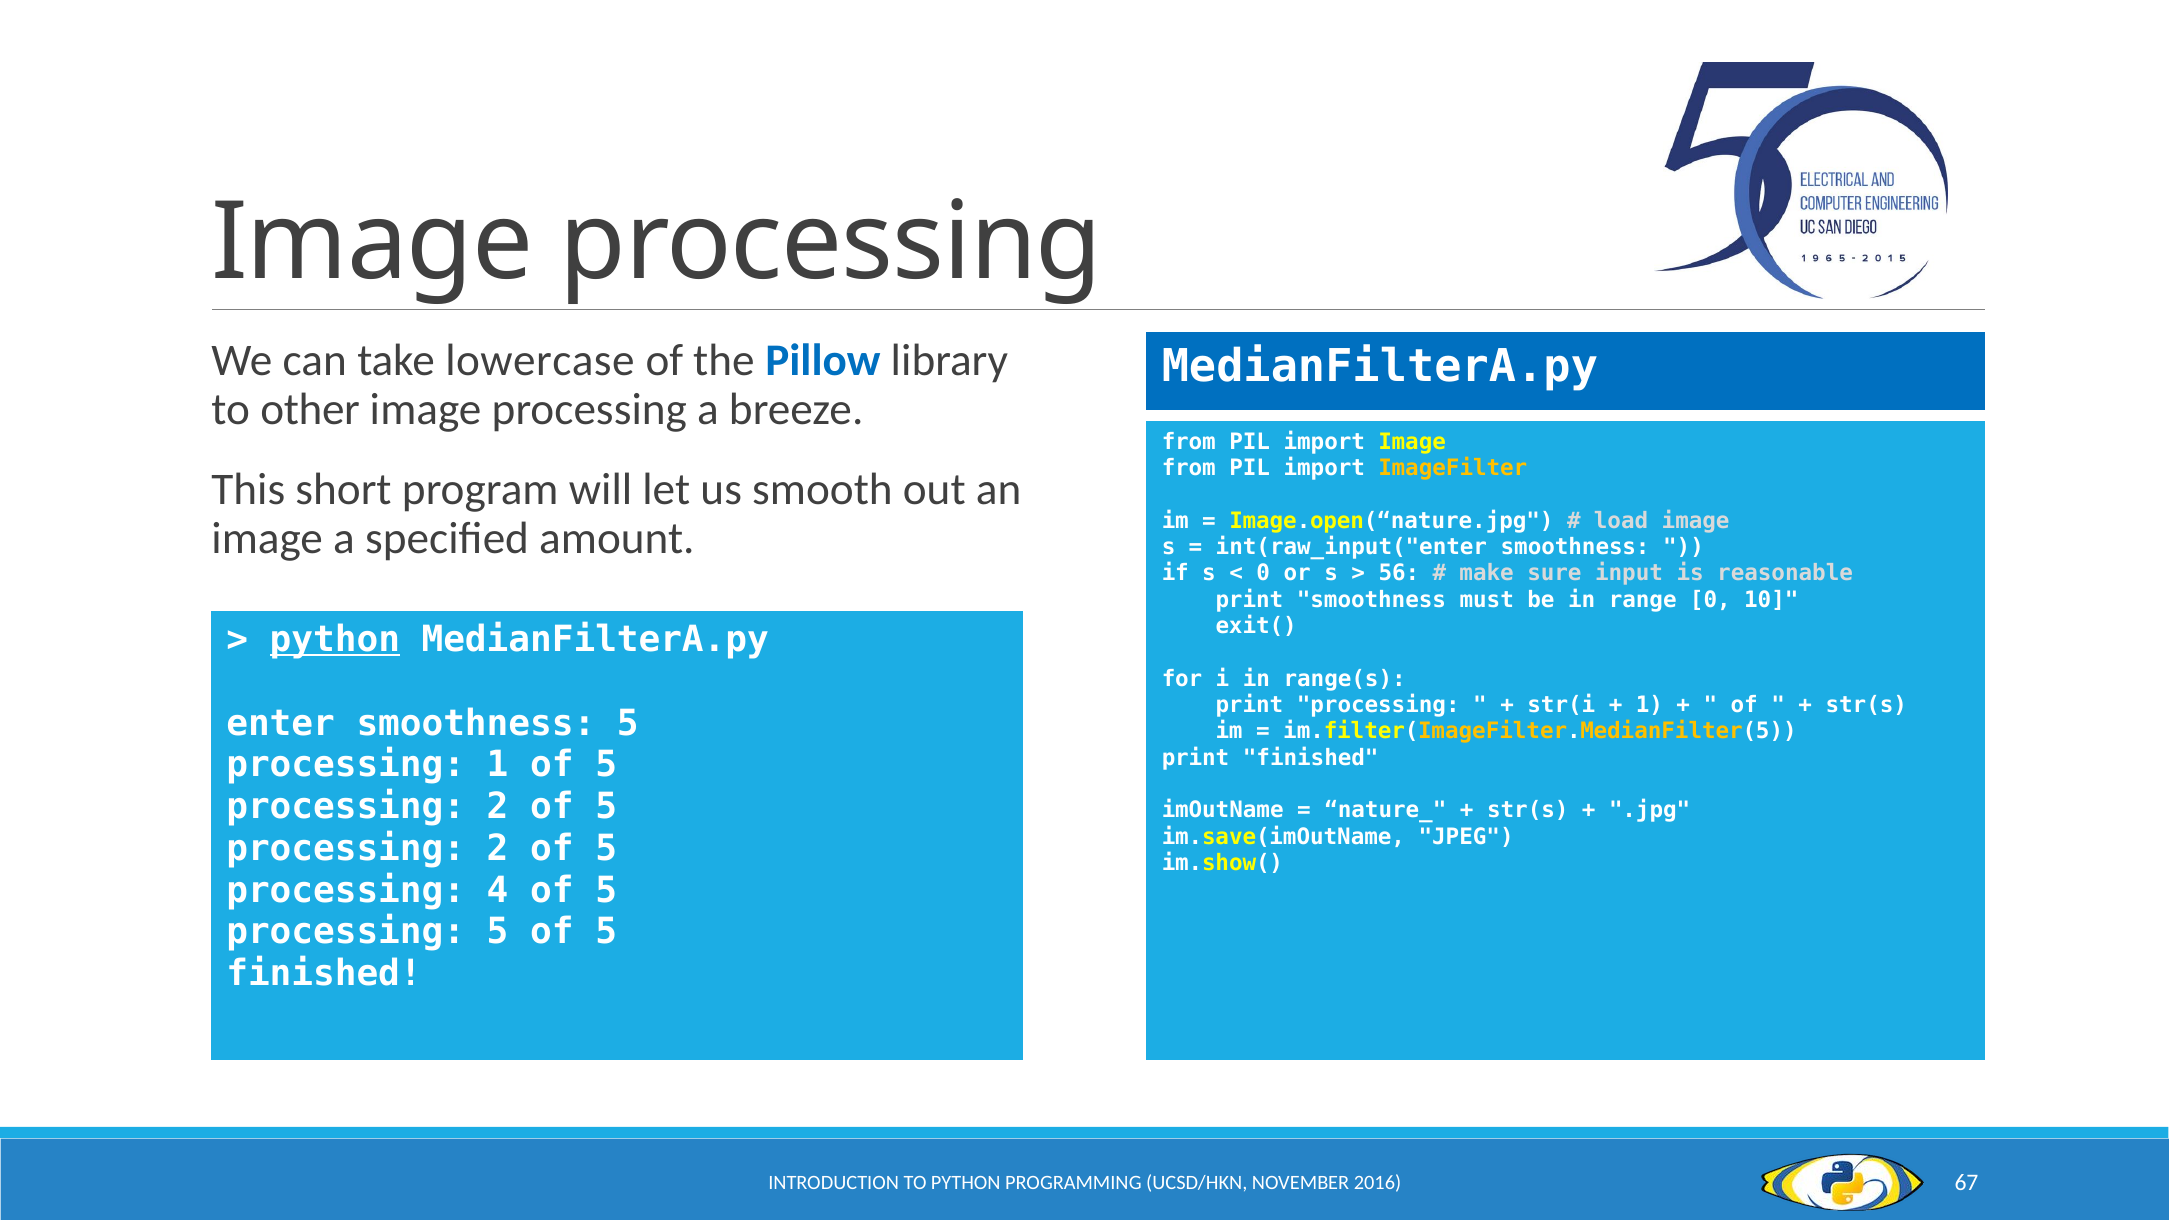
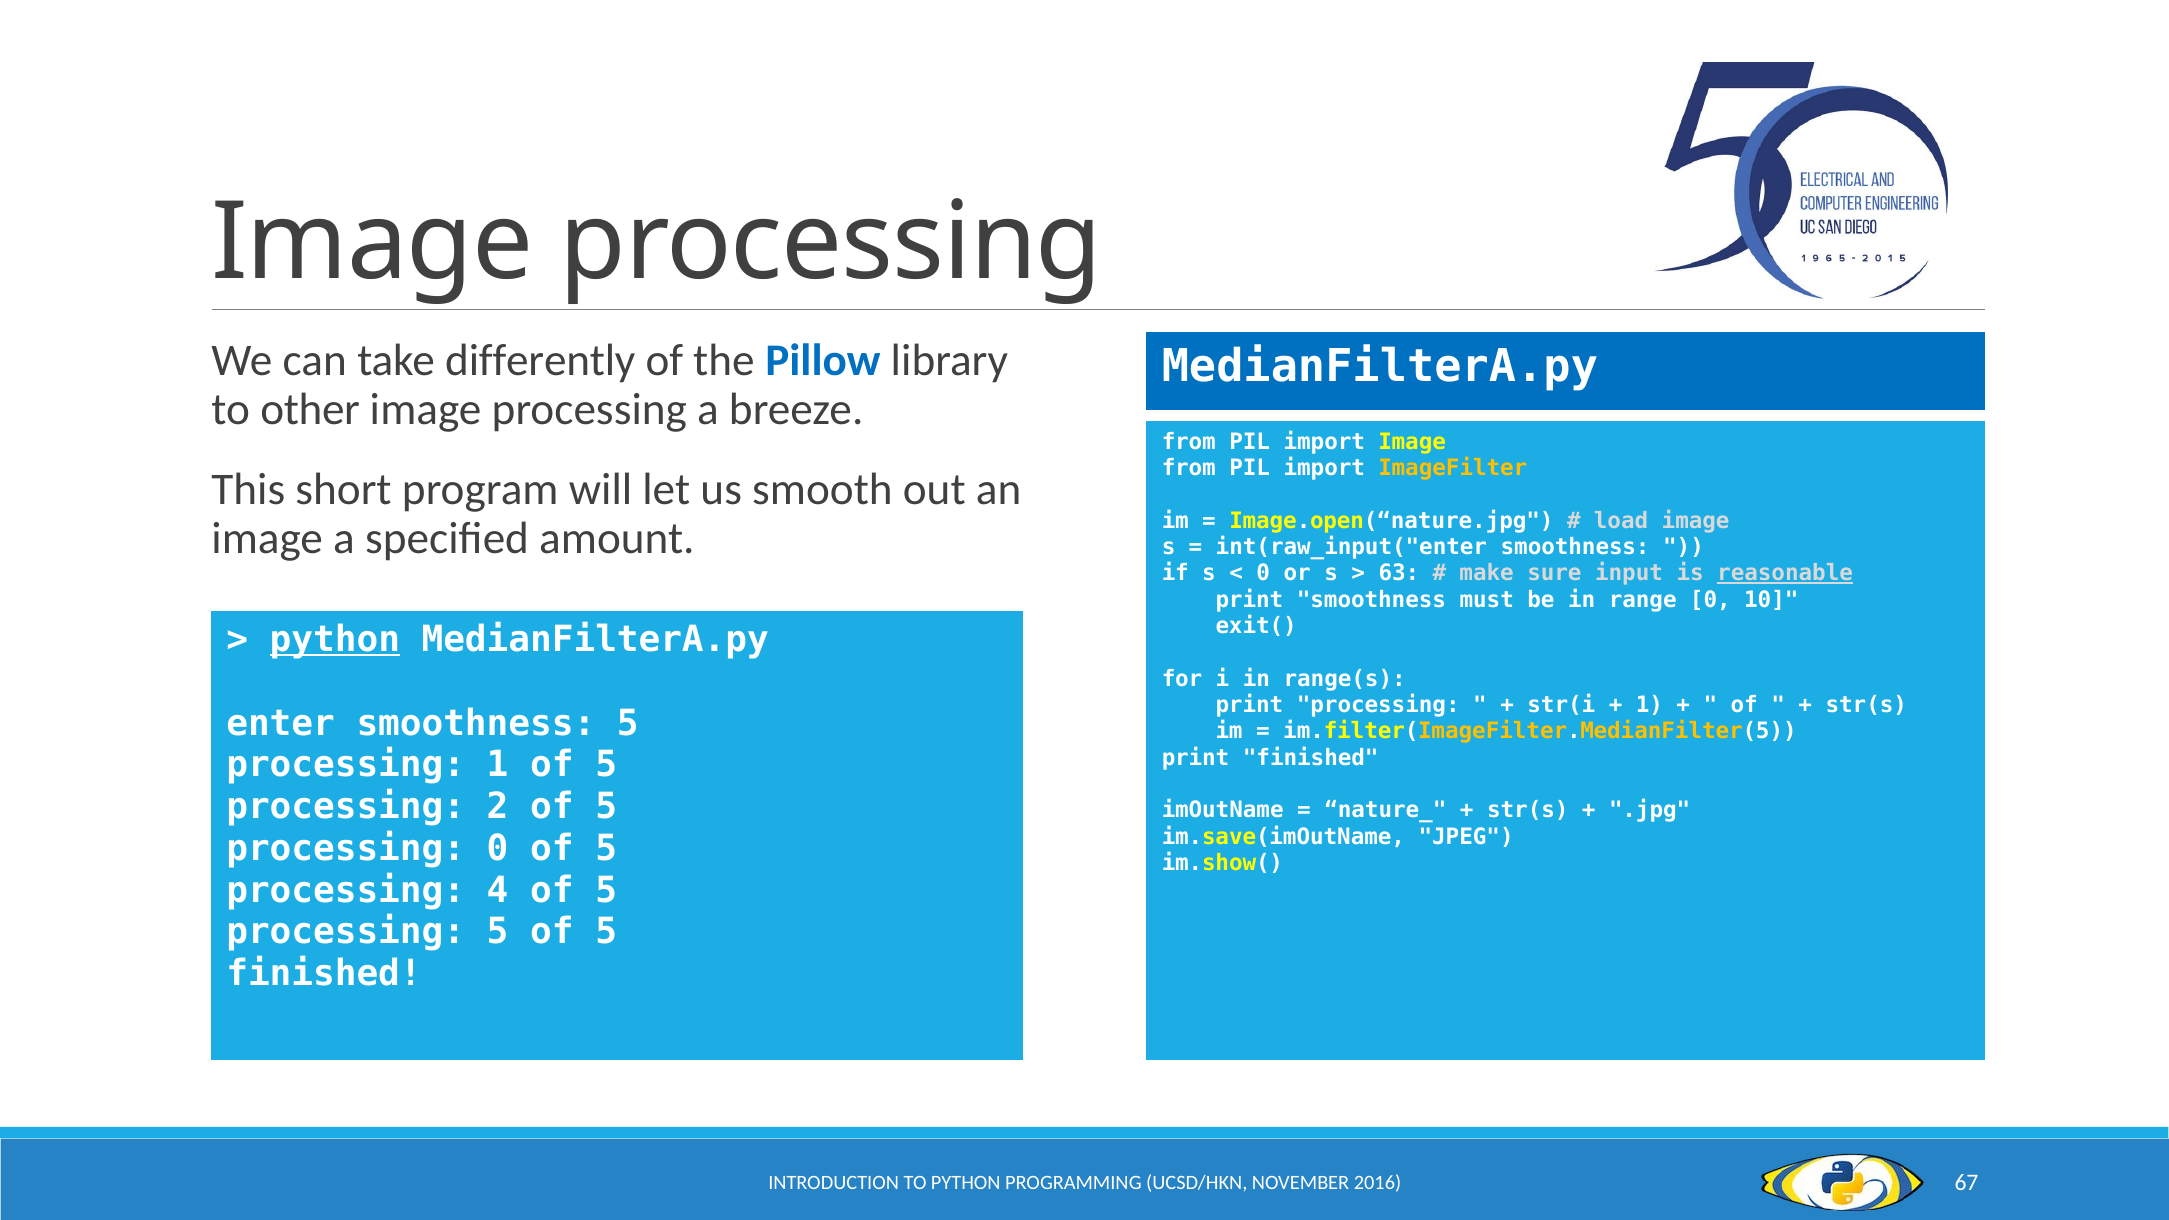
lowercase: lowercase -> differently
56: 56 -> 63
reasonable underline: none -> present
2 at (497, 848): 2 -> 0
